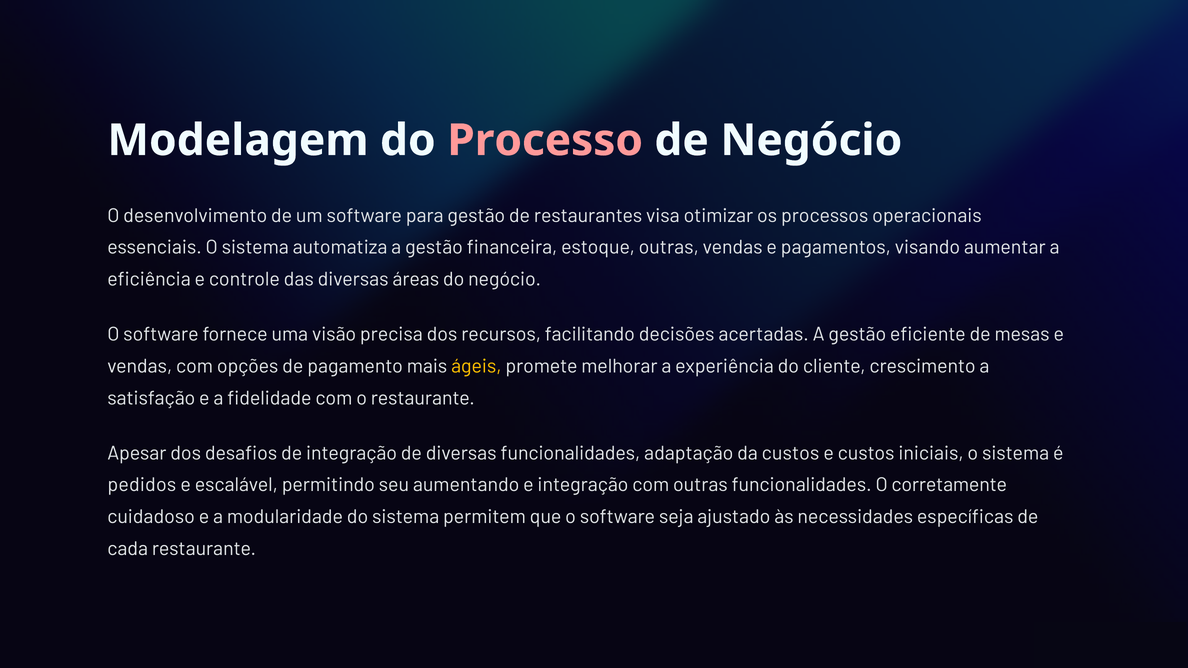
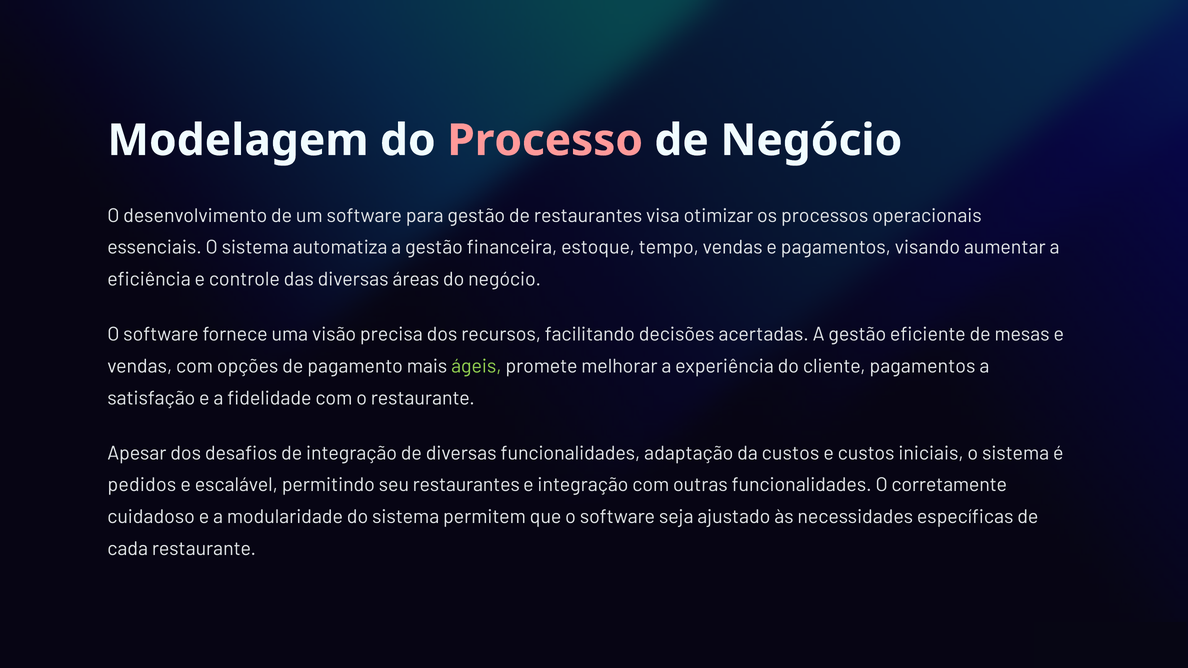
estoque outras: outras -> tempo
ágeis colour: yellow -> light green
cliente crescimento: crescimento -> pagamentos
seu aumentando: aumentando -> restaurantes
